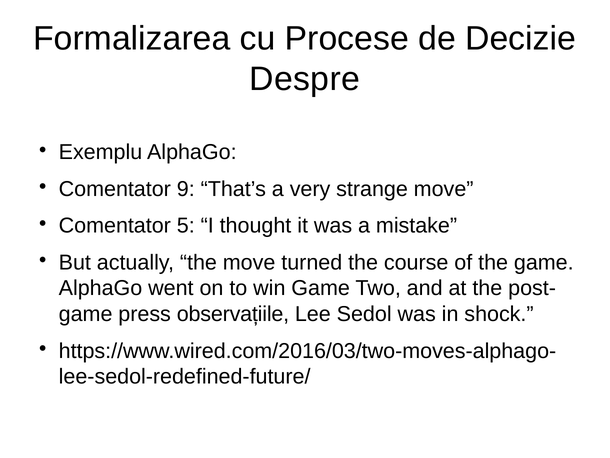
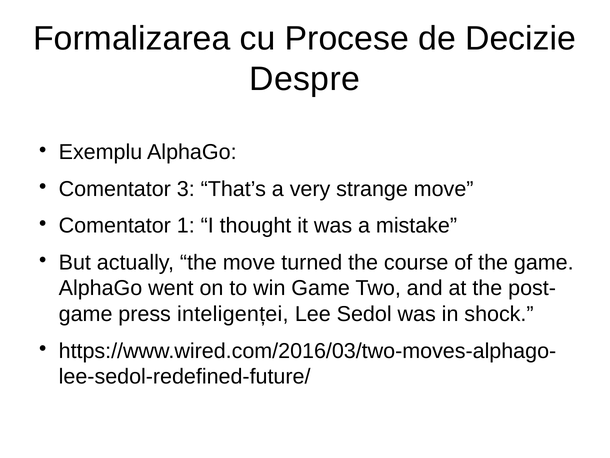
9: 9 -> 3
5: 5 -> 1
observațiile: observațiile -> inteligenței
